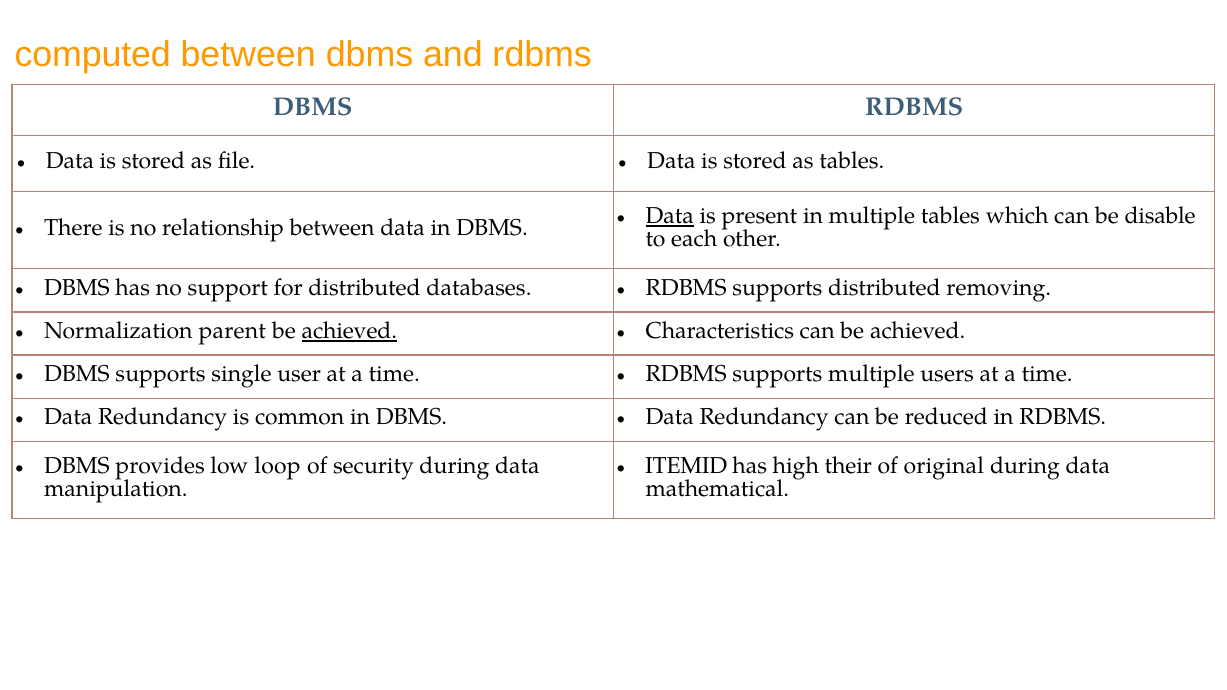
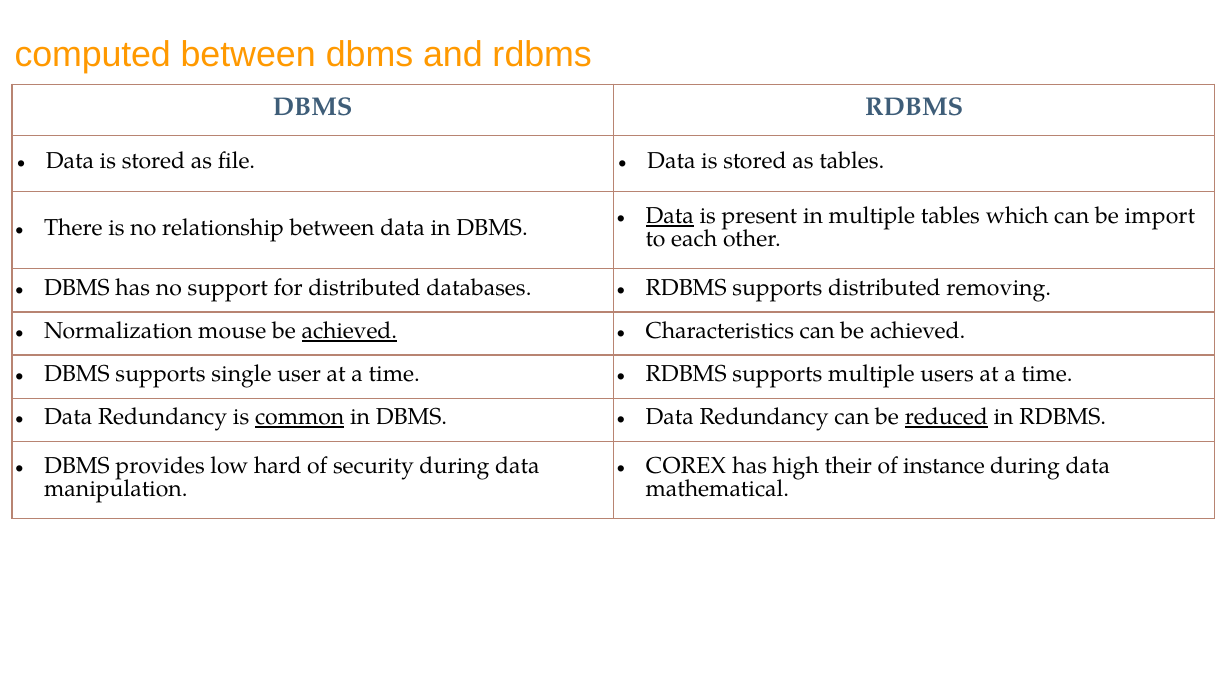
disable: disable -> import
parent: parent -> mouse
common underline: none -> present
reduced underline: none -> present
loop: loop -> hard
ITEMID: ITEMID -> COREX
original: original -> instance
